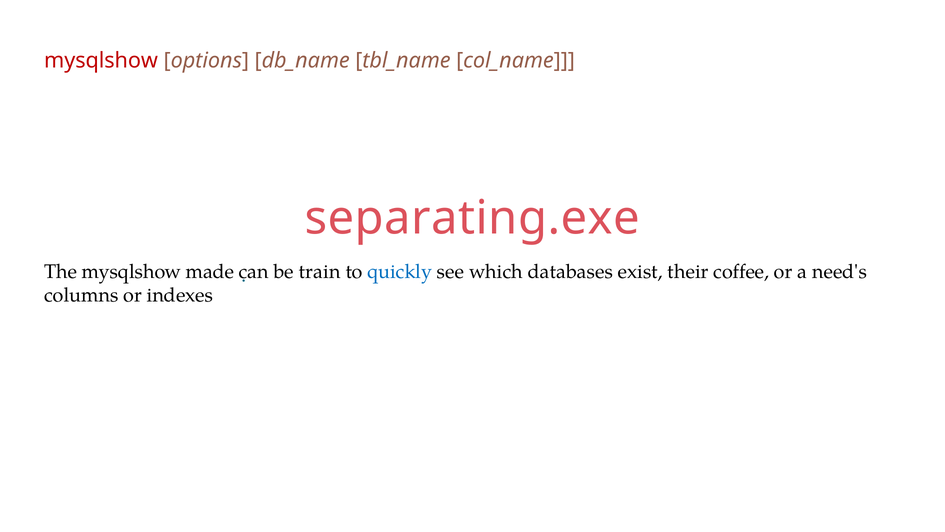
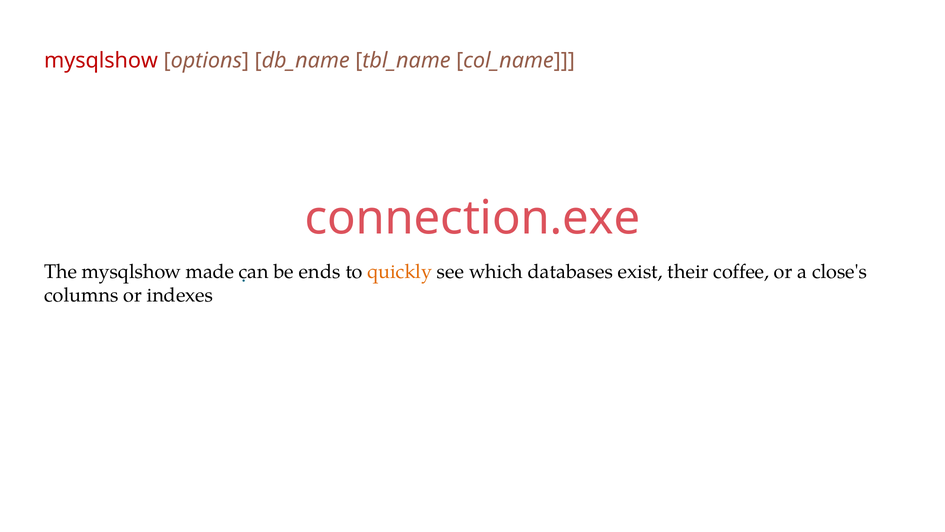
separating.exe: separating.exe -> connection.exe
train: train -> ends
quickly colour: blue -> orange
need's: need's -> close's
